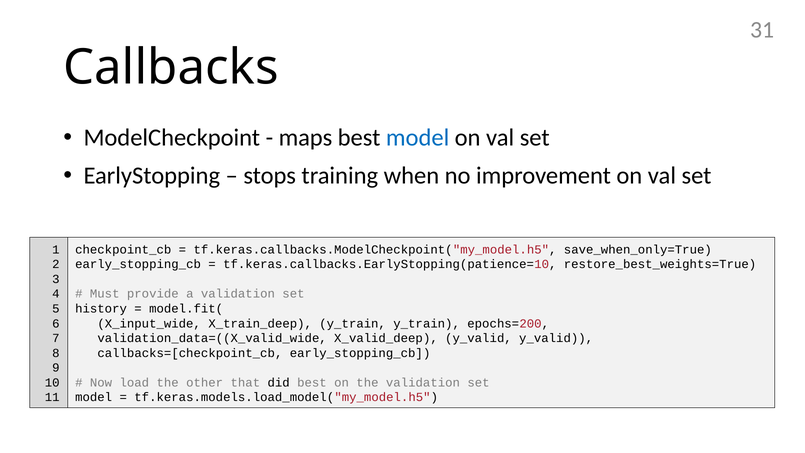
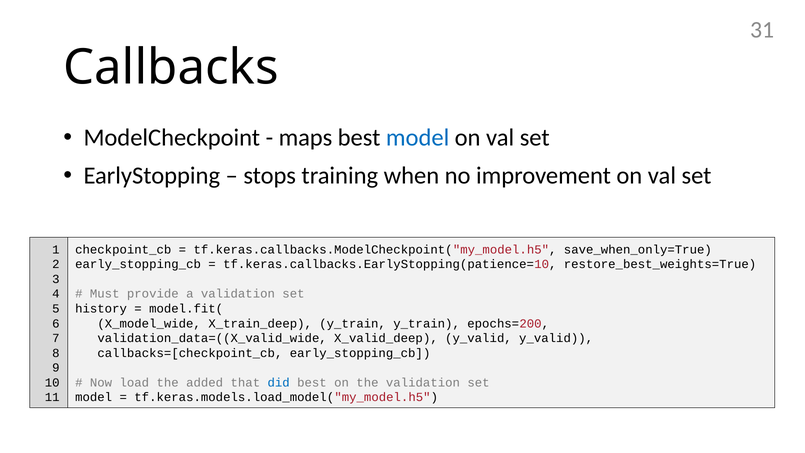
X_input_wide: X_input_wide -> X_model_wide
other: other -> added
did colour: black -> blue
